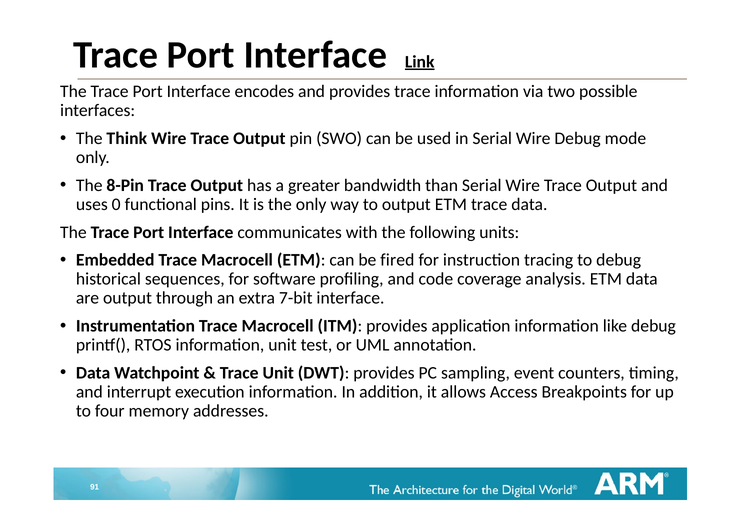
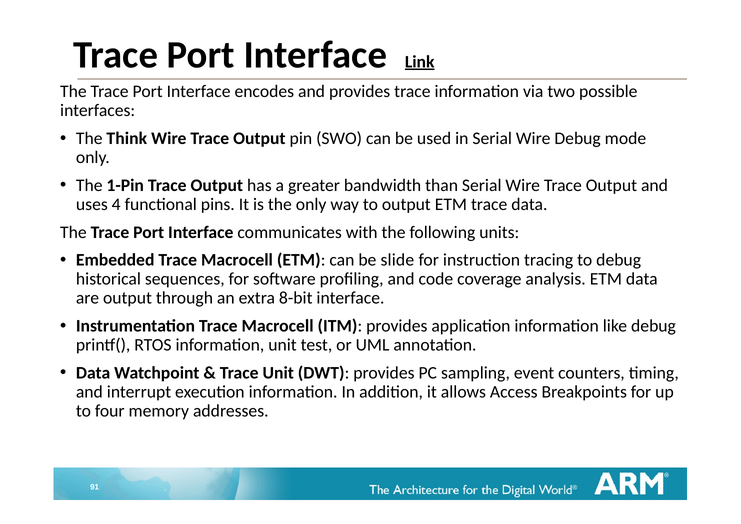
8-Pin: 8-Pin -> 1-Pin
0: 0 -> 4
fired: fired -> slide
7-bit: 7-bit -> 8-bit
